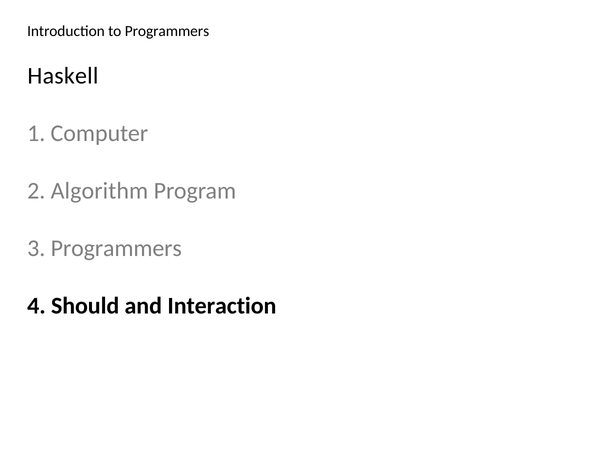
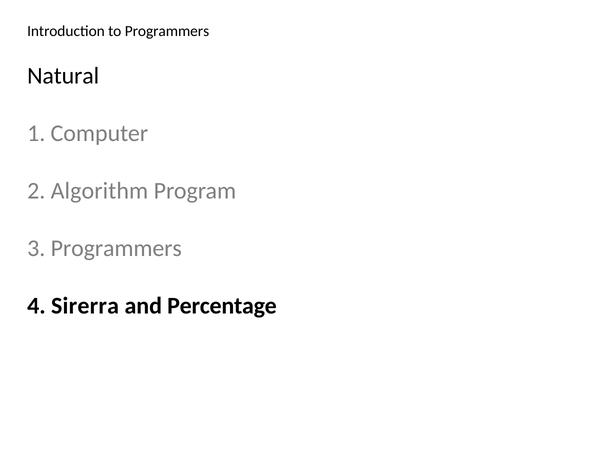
Haskell: Haskell -> Natural
Should: Should -> Sirerra
Interaction: Interaction -> Percentage
